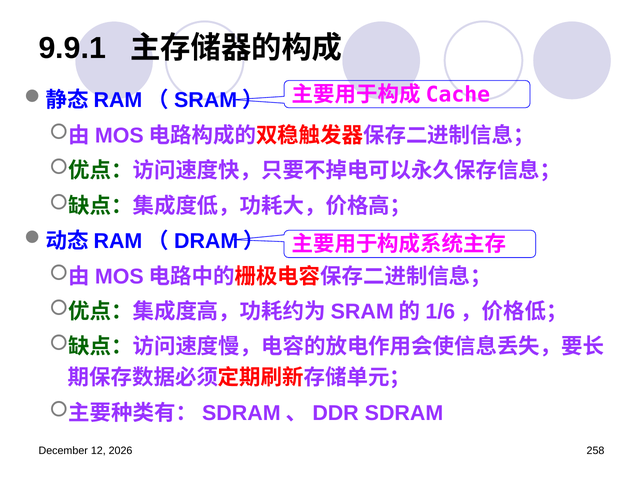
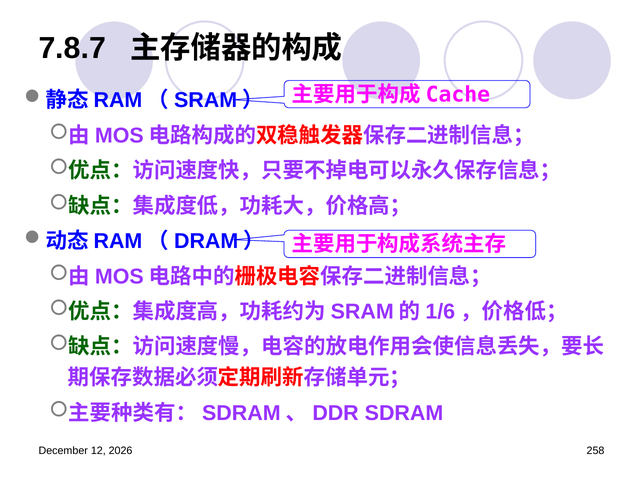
9.9.1: 9.9.1 -> 7.8.7
